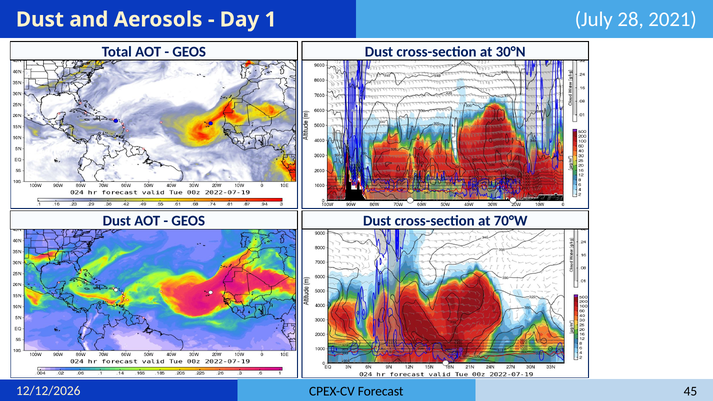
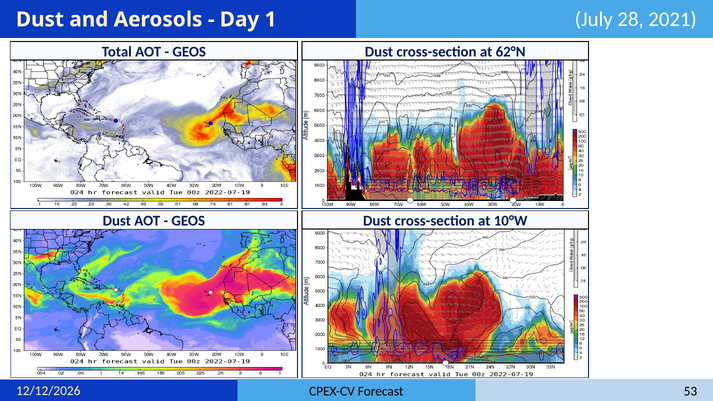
30°N: 30°N -> 62°N
70°W: 70°W -> 10°W
45: 45 -> 53
